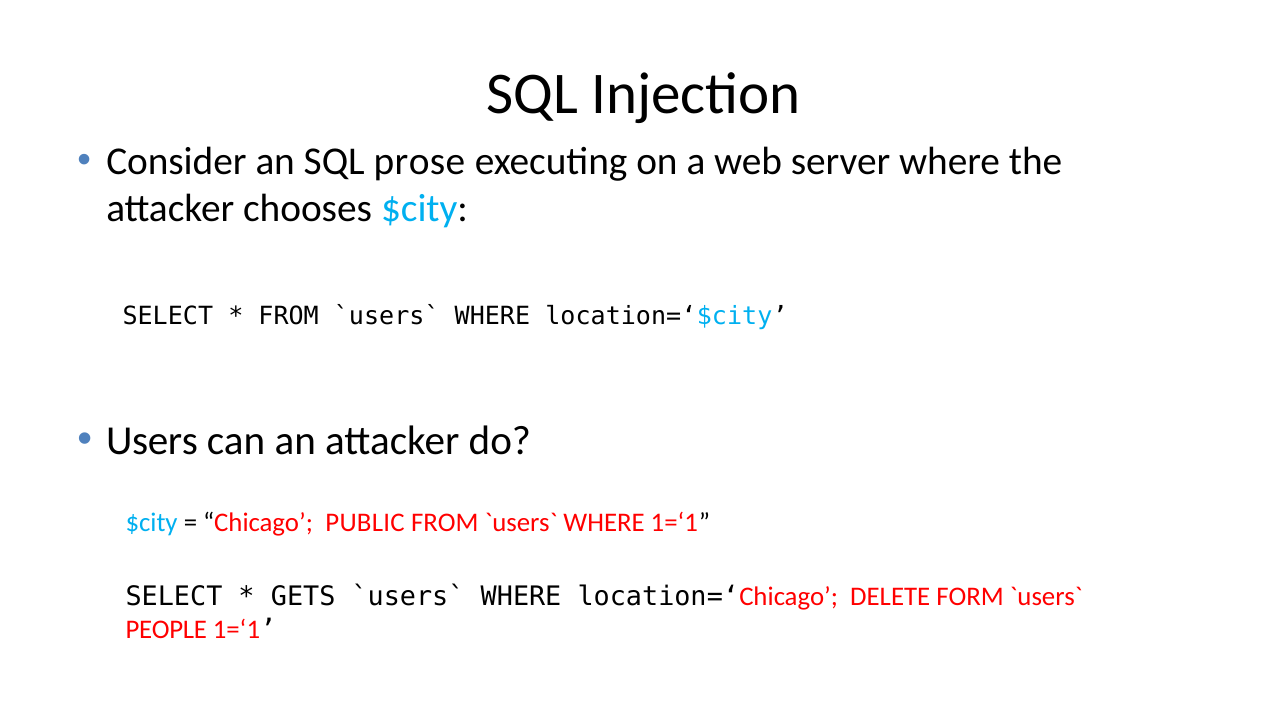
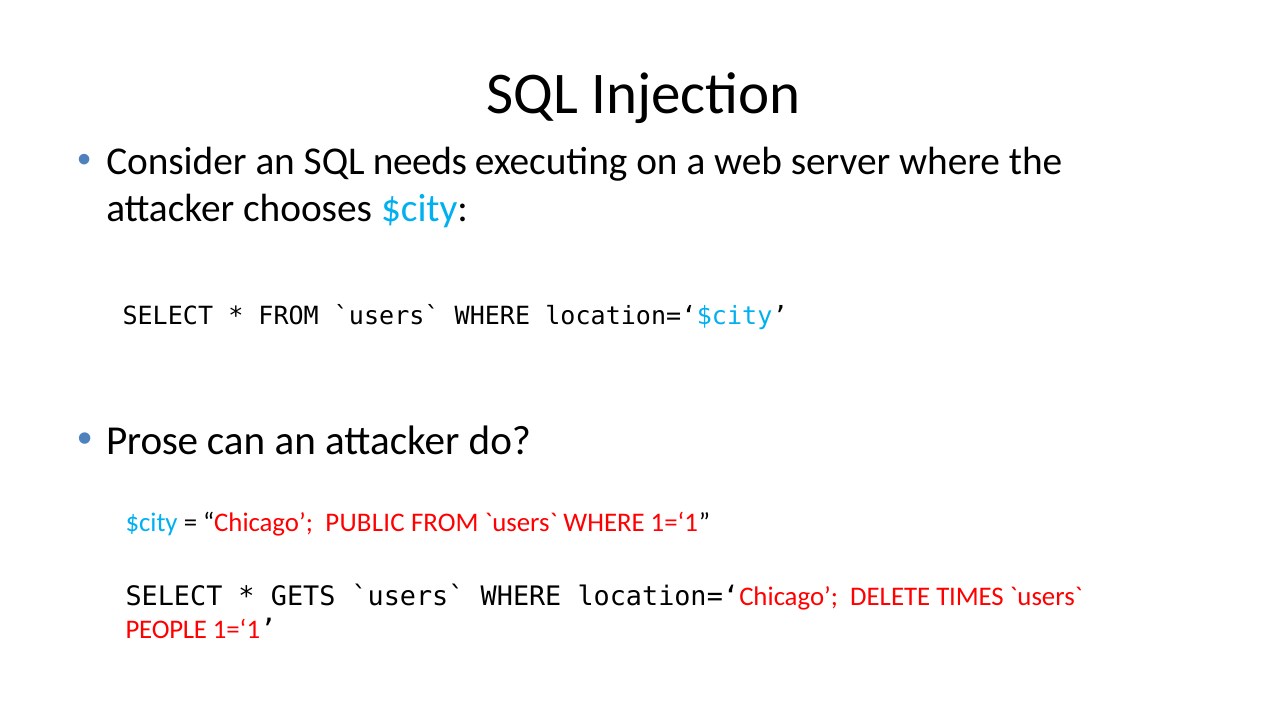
prose: prose -> needs
Users: Users -> Prose
FORM: FORM -> TIMES
